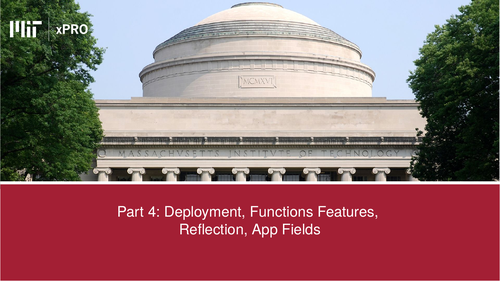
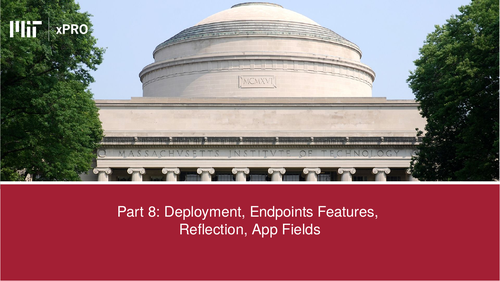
4: 4 -> 8
Functions: Functions -> Endpoints
